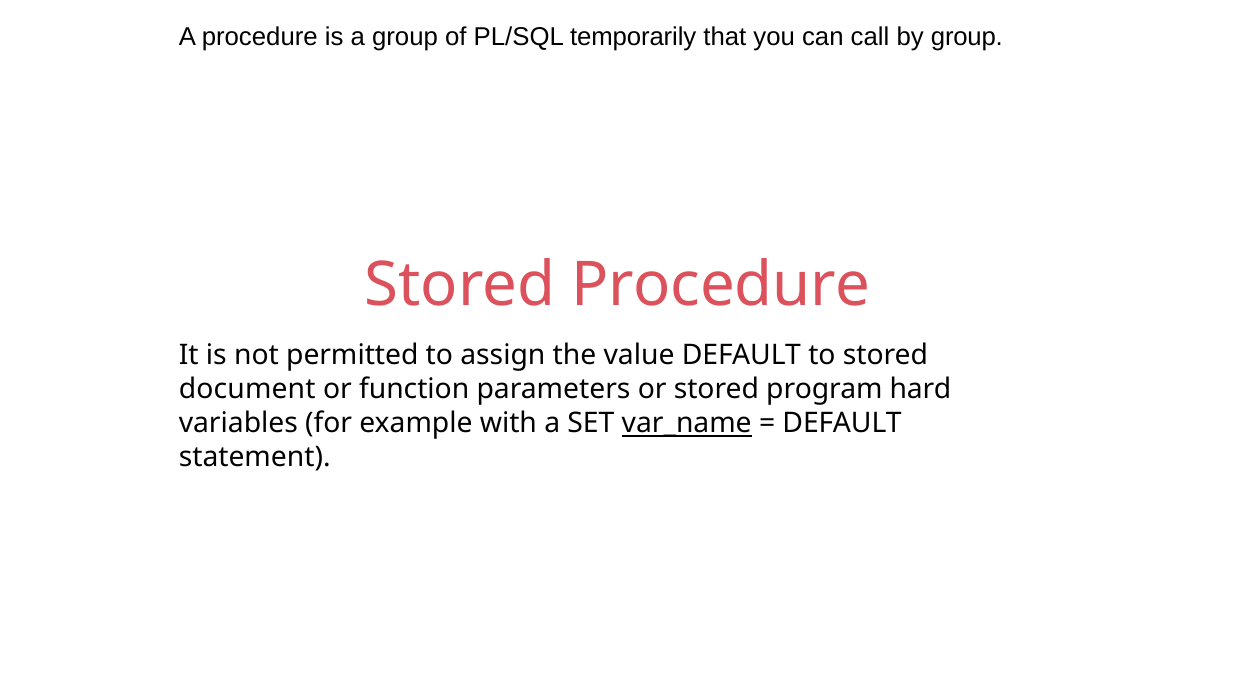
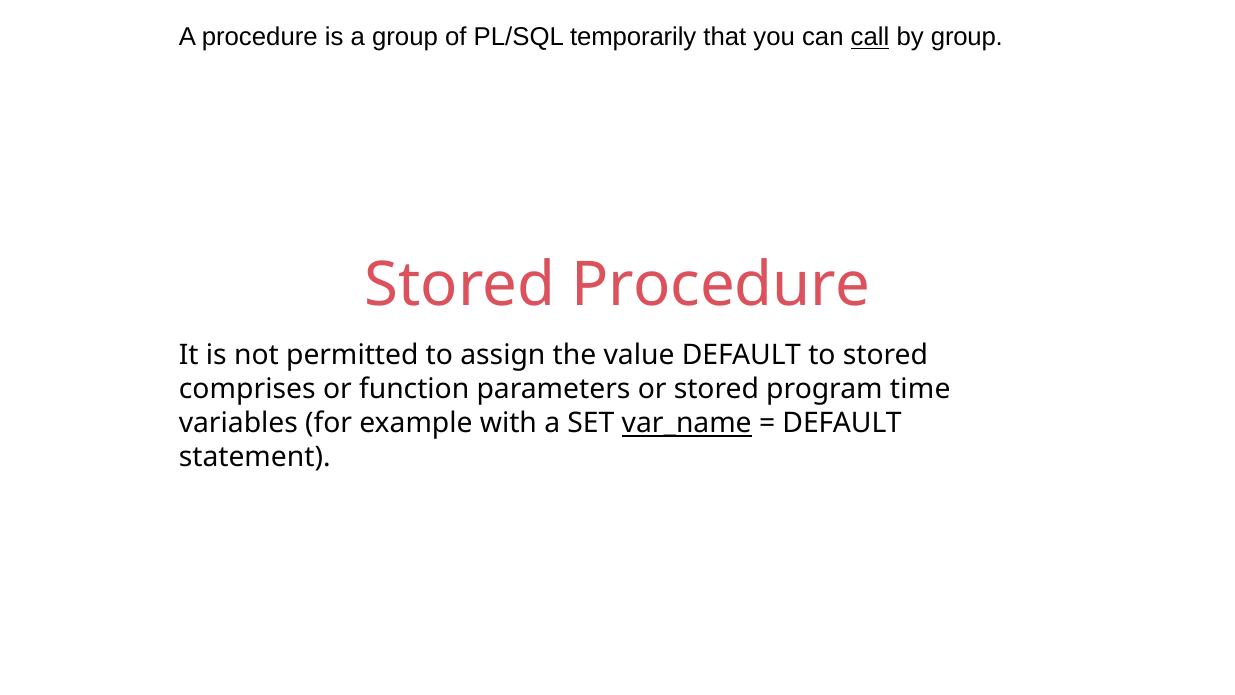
call underline: none -> present
document: document -> comprises
hard: hard -> time
